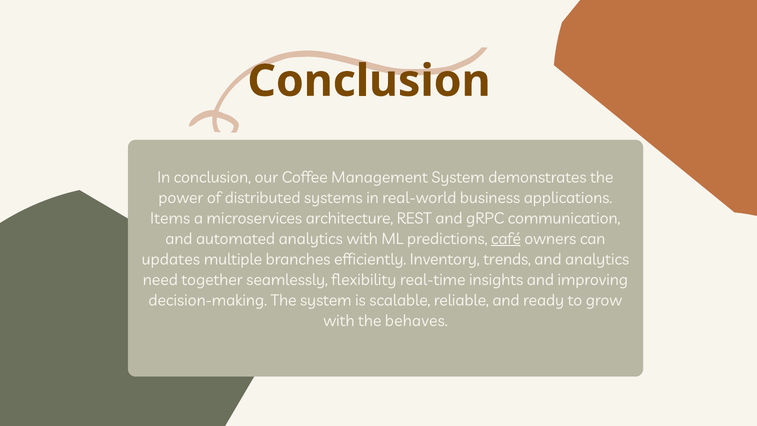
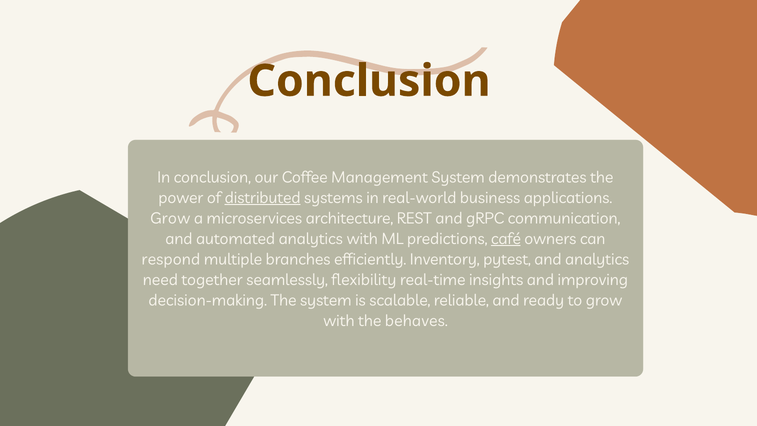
distributed underline: none -> present
Items at (170, 218): Items -> Grow
updates: updates -> respond
trends: trends -> pytest
